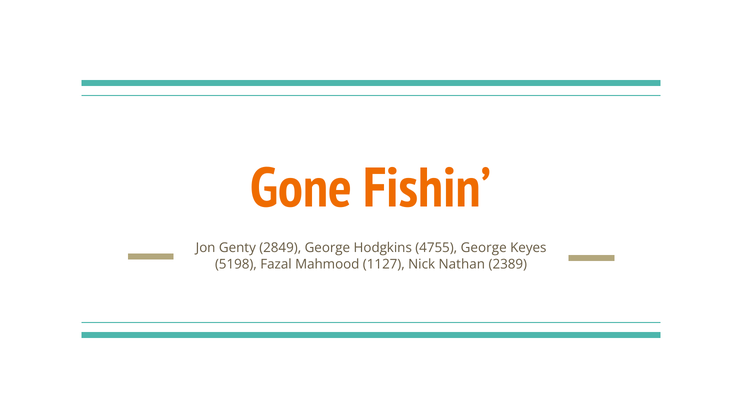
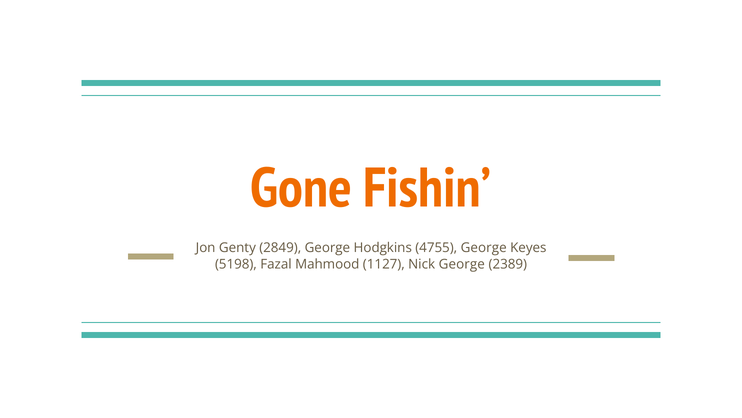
Nick Nathan: Nathan -> George
